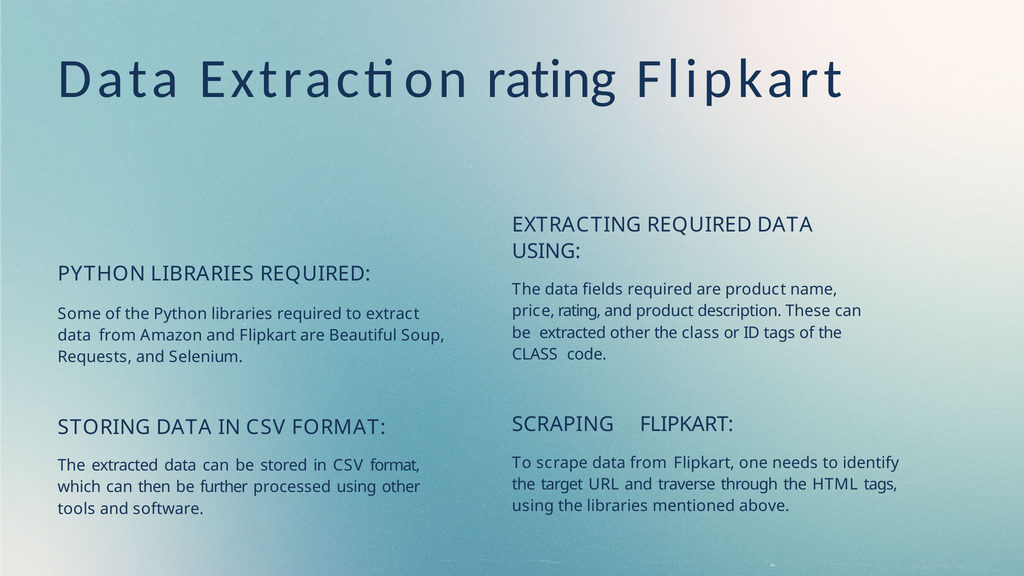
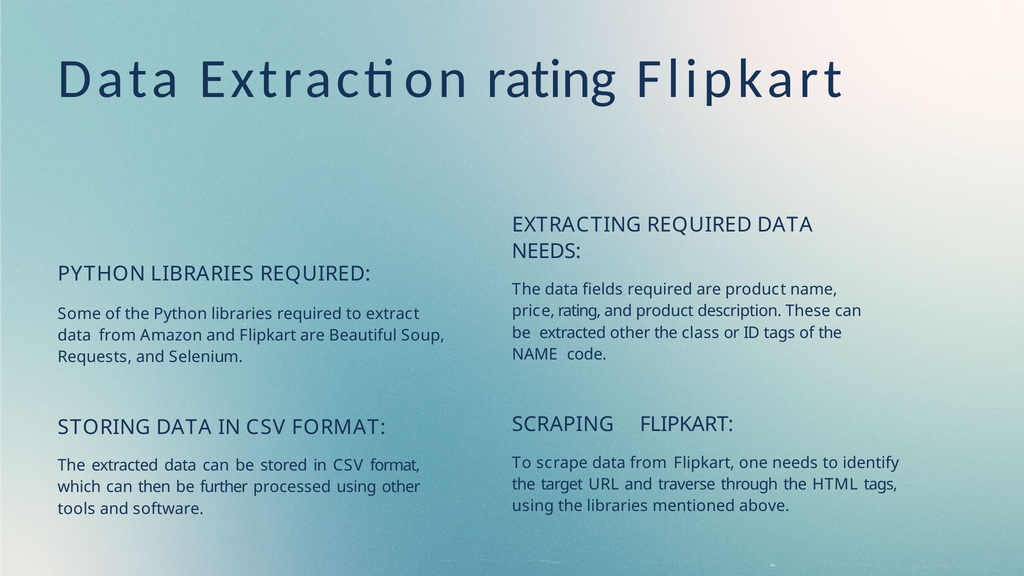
USING at (546, 251): USING -> NEEDS
CLASS at (535, 354): CLASS -> NAME
